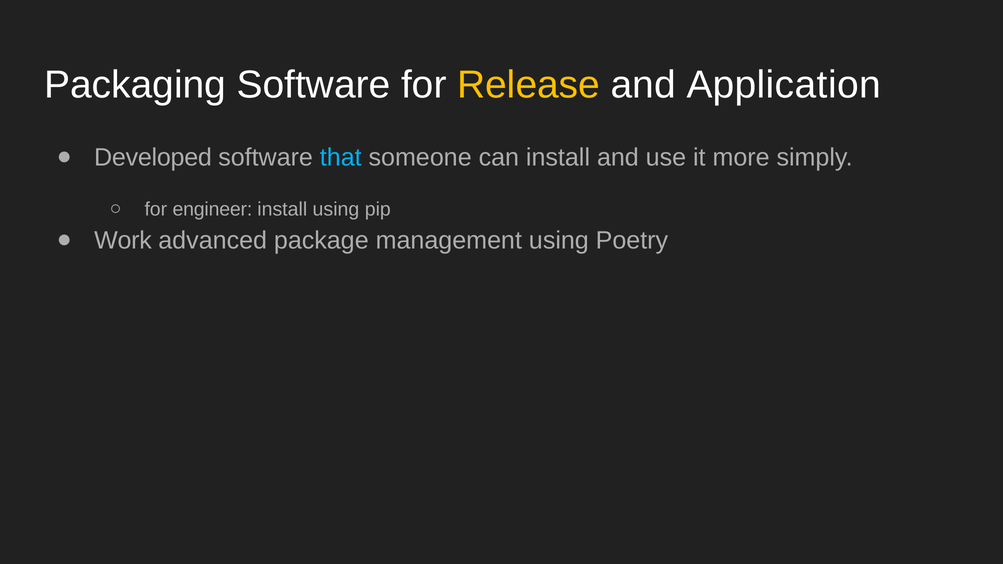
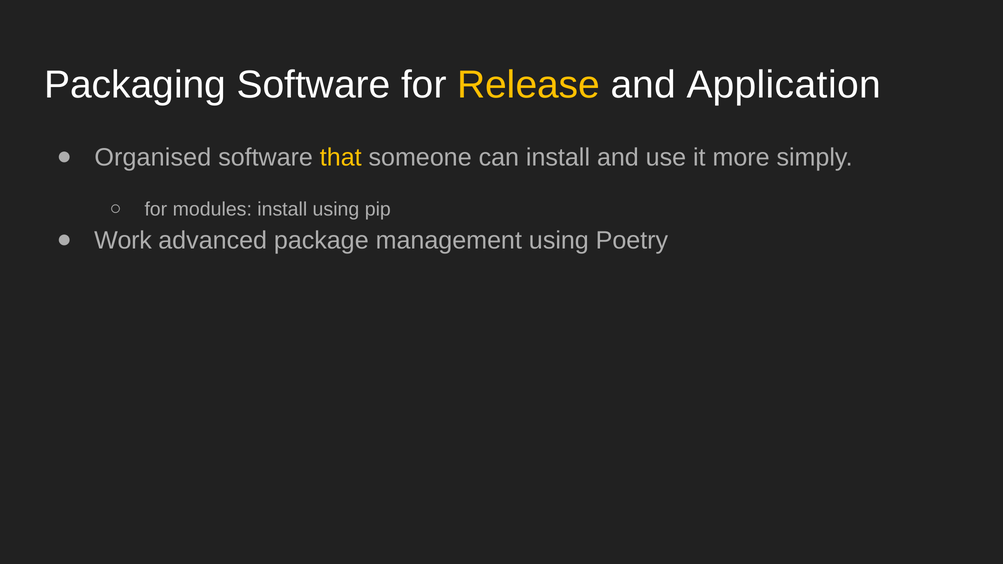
Developed: Developed -> Organised
that colour: light blue -> yellow
engineer: engineer -> modules
